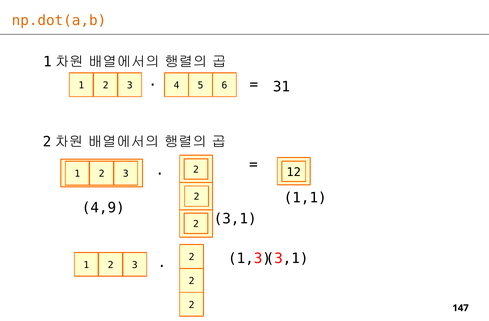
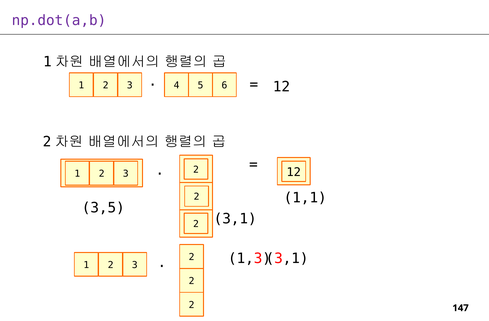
np.dot(a,b colour: orange -> purple
31 at (281, 87): 31 -> 12
4,9: 4,9 -> 3,5
